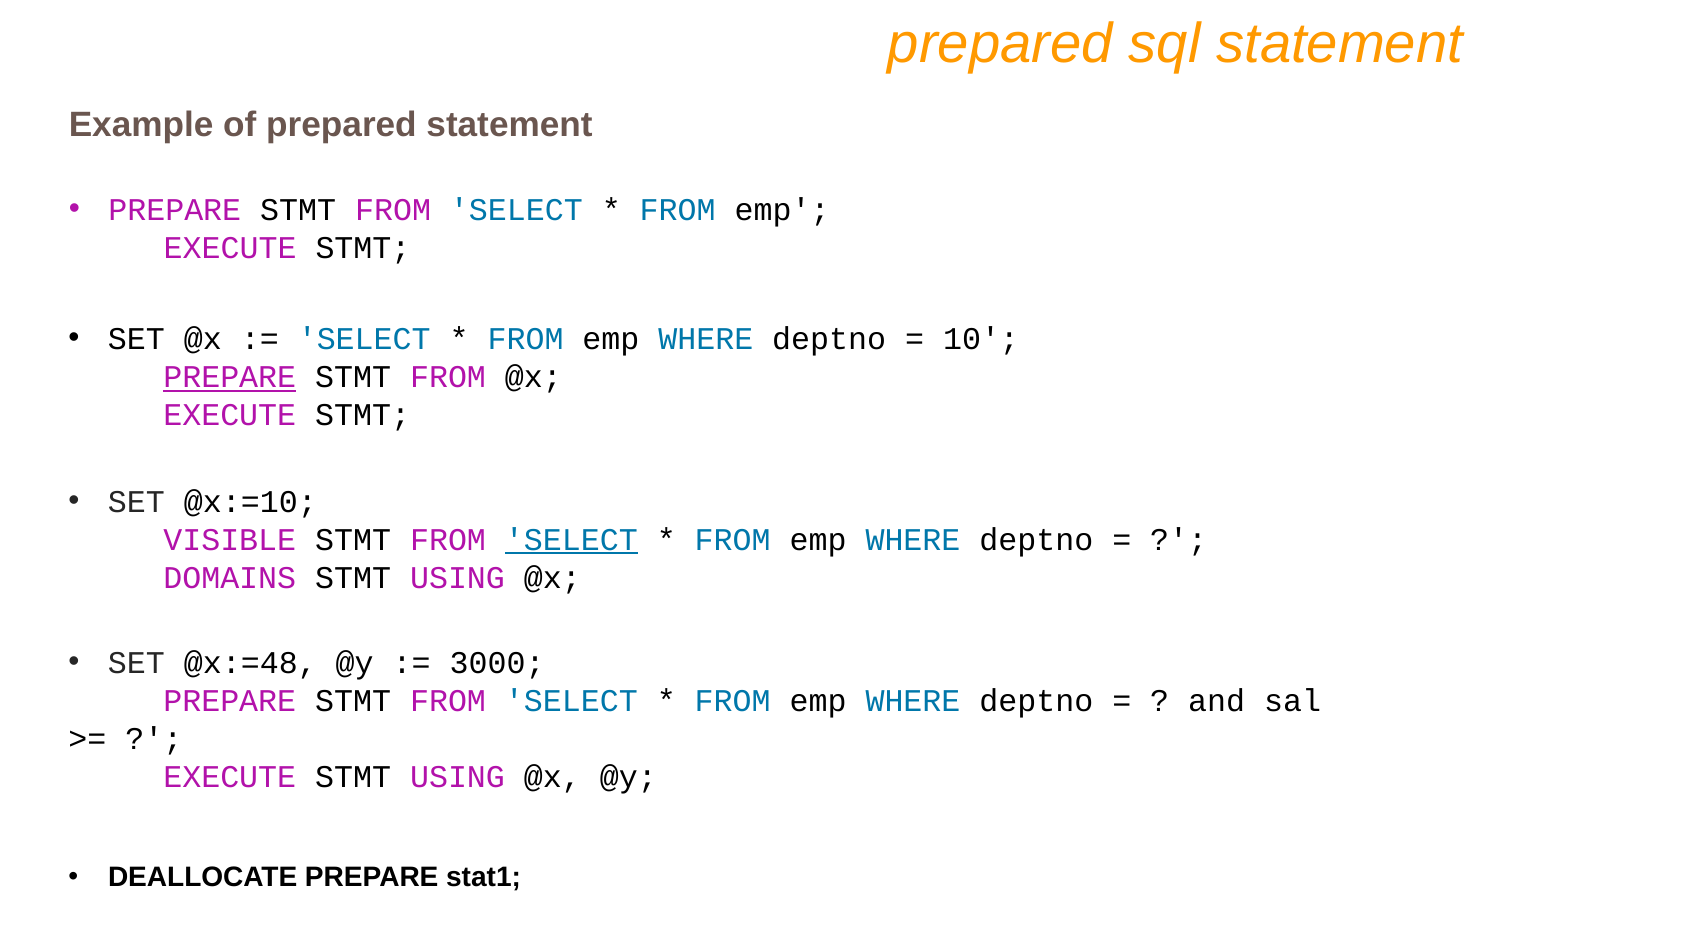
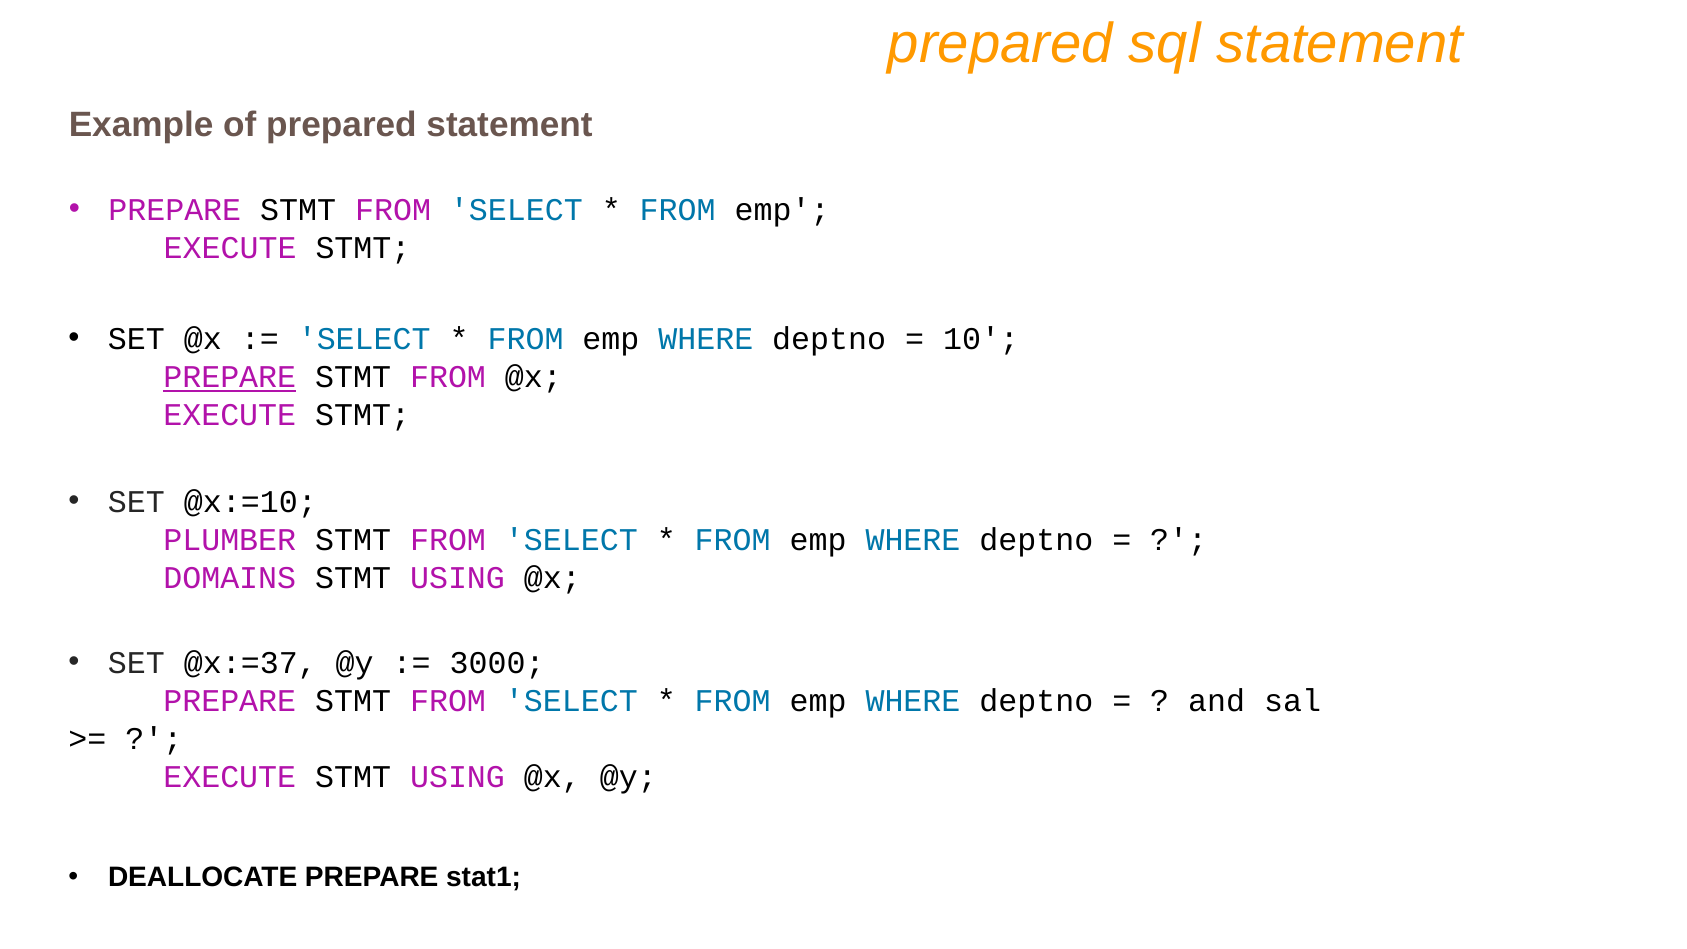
VISIBLE: VISIBLE -> PLUMBER
SELECT at (571, 540) underline: present -> none
@x:=48: @x:=48 -> @x:=37
